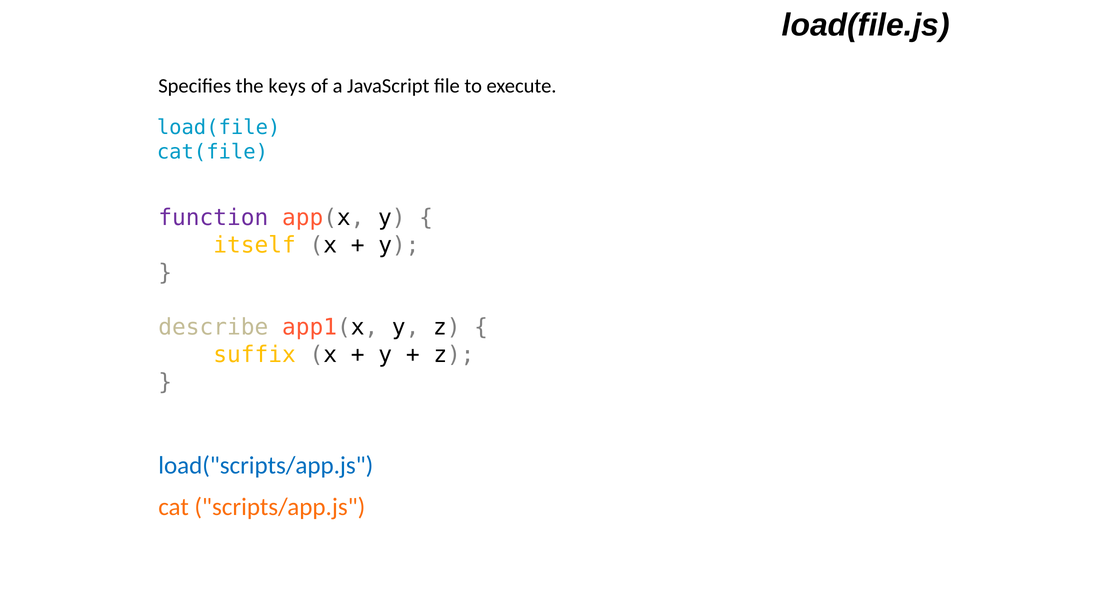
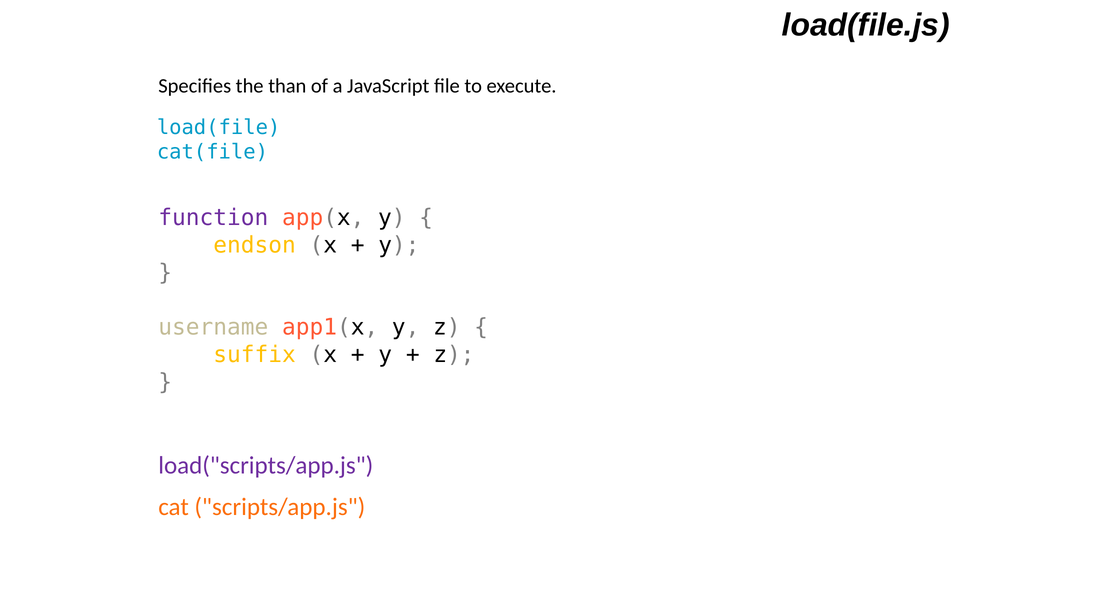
keys: keys -> than
itself: itself -> endson
describe: describe -> username
load("scripts/app.js colour: blue -> purple
